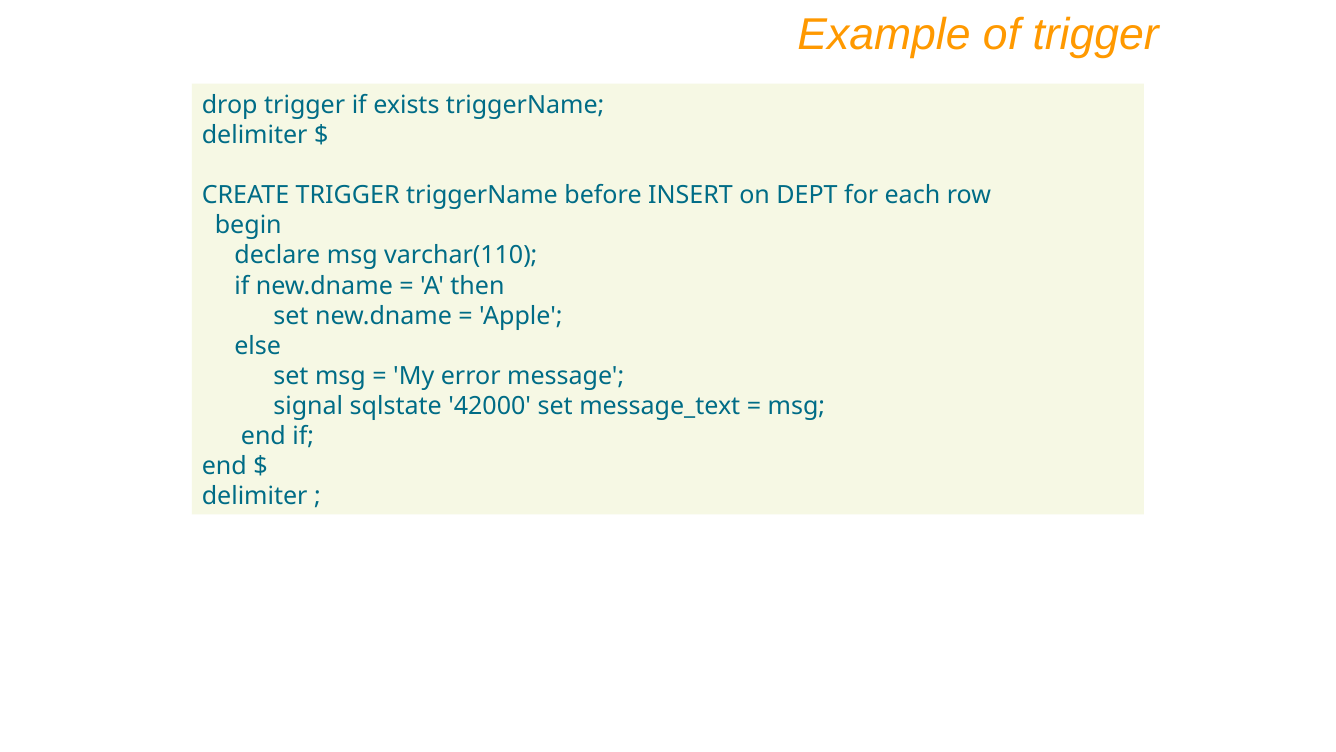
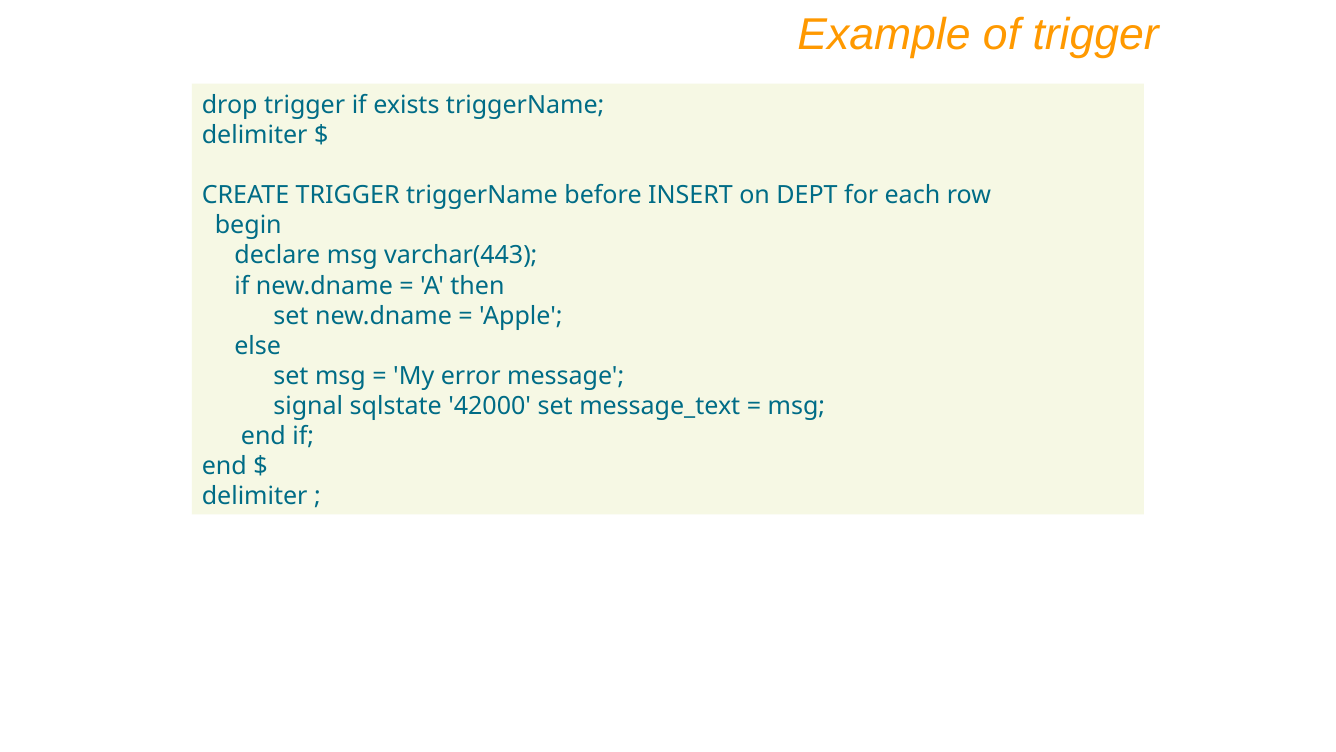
varchar(110: varchar(110 -> varchar(443
